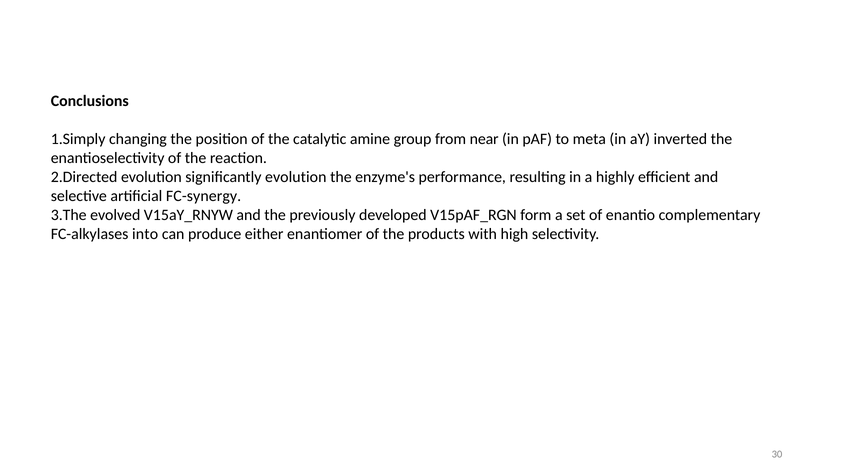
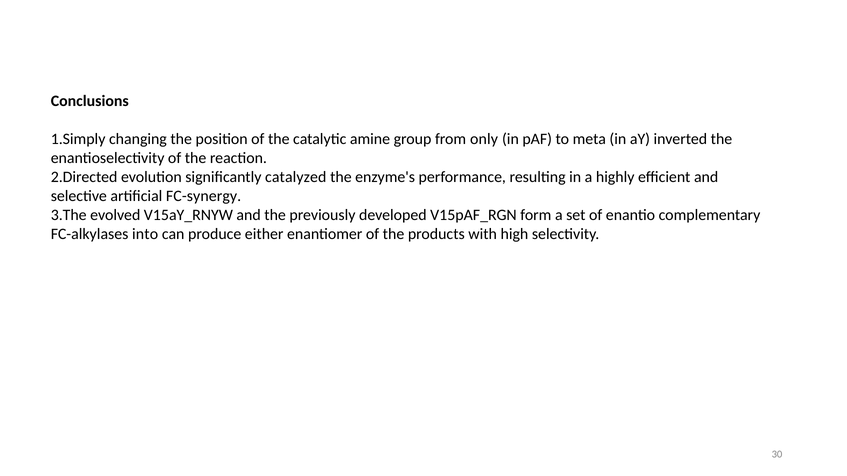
near: near -> only
significantly evolution: evolution -> catalyzed
